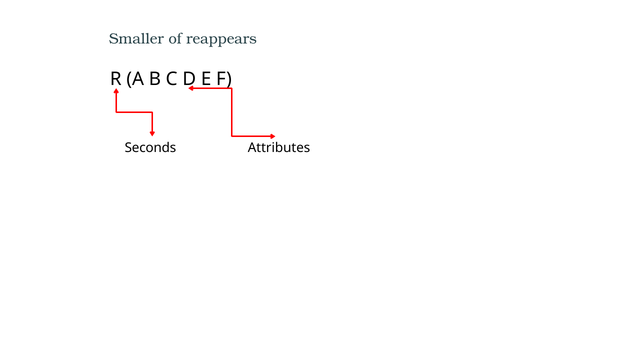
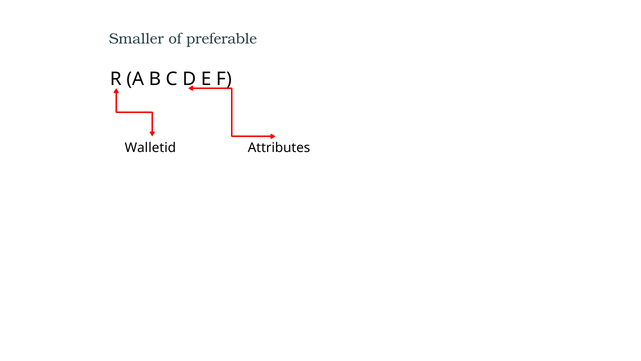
reappears: reappears -> preferable
Seconds: Seconds -> Walletid
